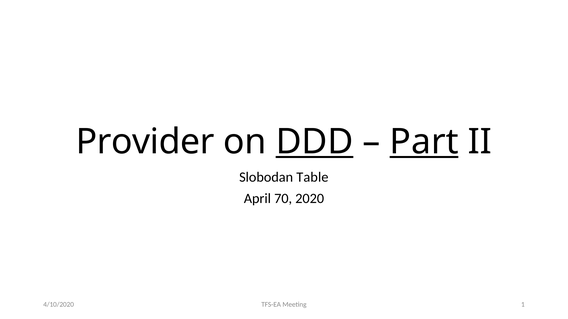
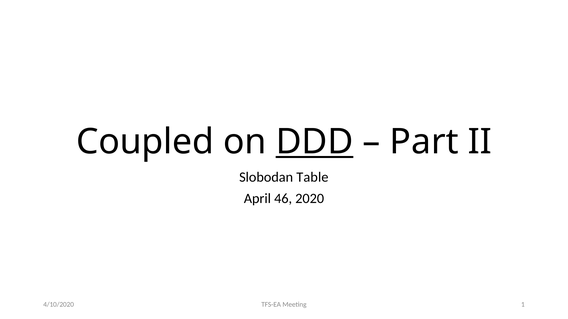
Provider: Provider -> Coupled
Part underline: present -> none
70: 70 -> 46
